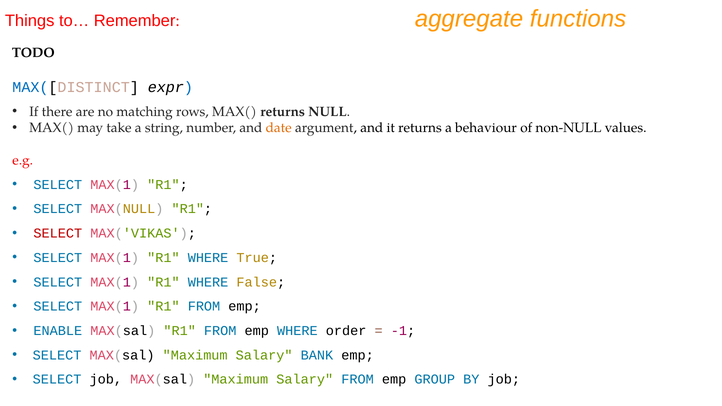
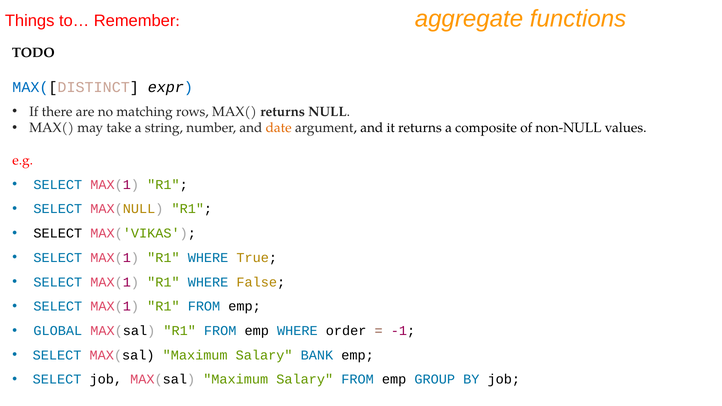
behaviour: behaviour -> composite
SELECT at (58, 233) colour: red -> black
ENABLE: ENABLE -> GLOBAL
